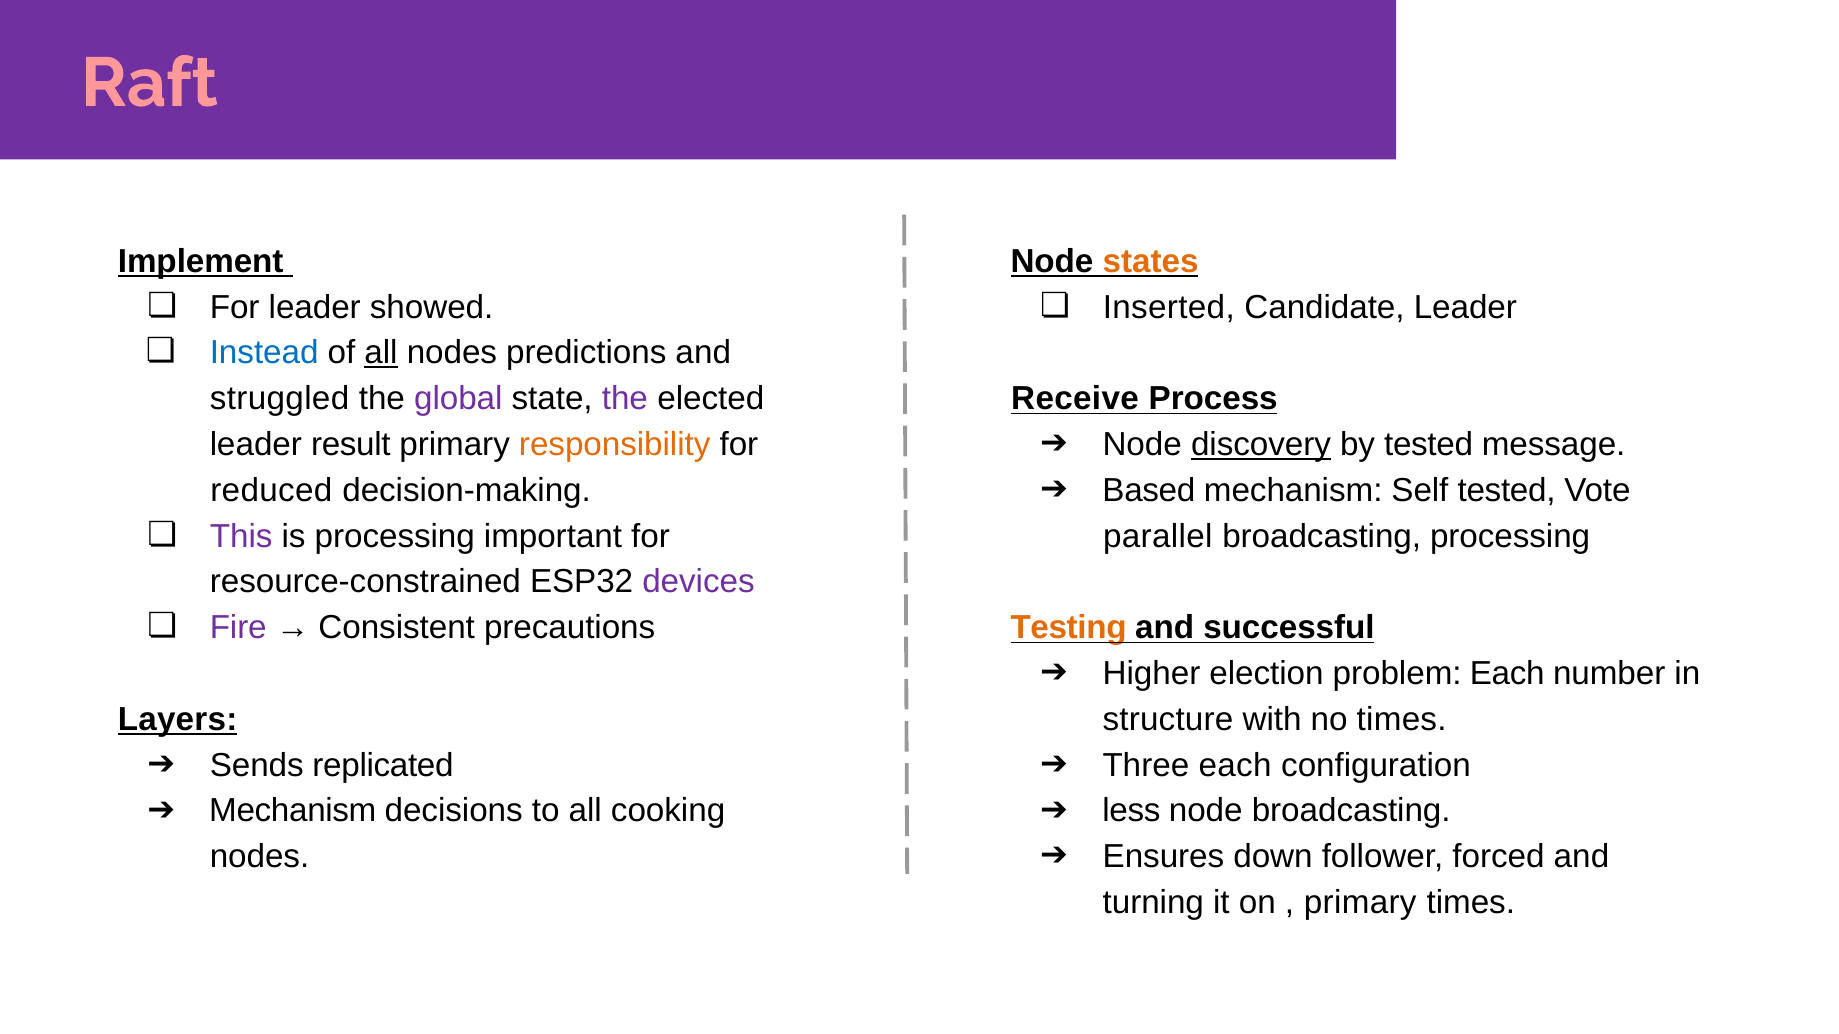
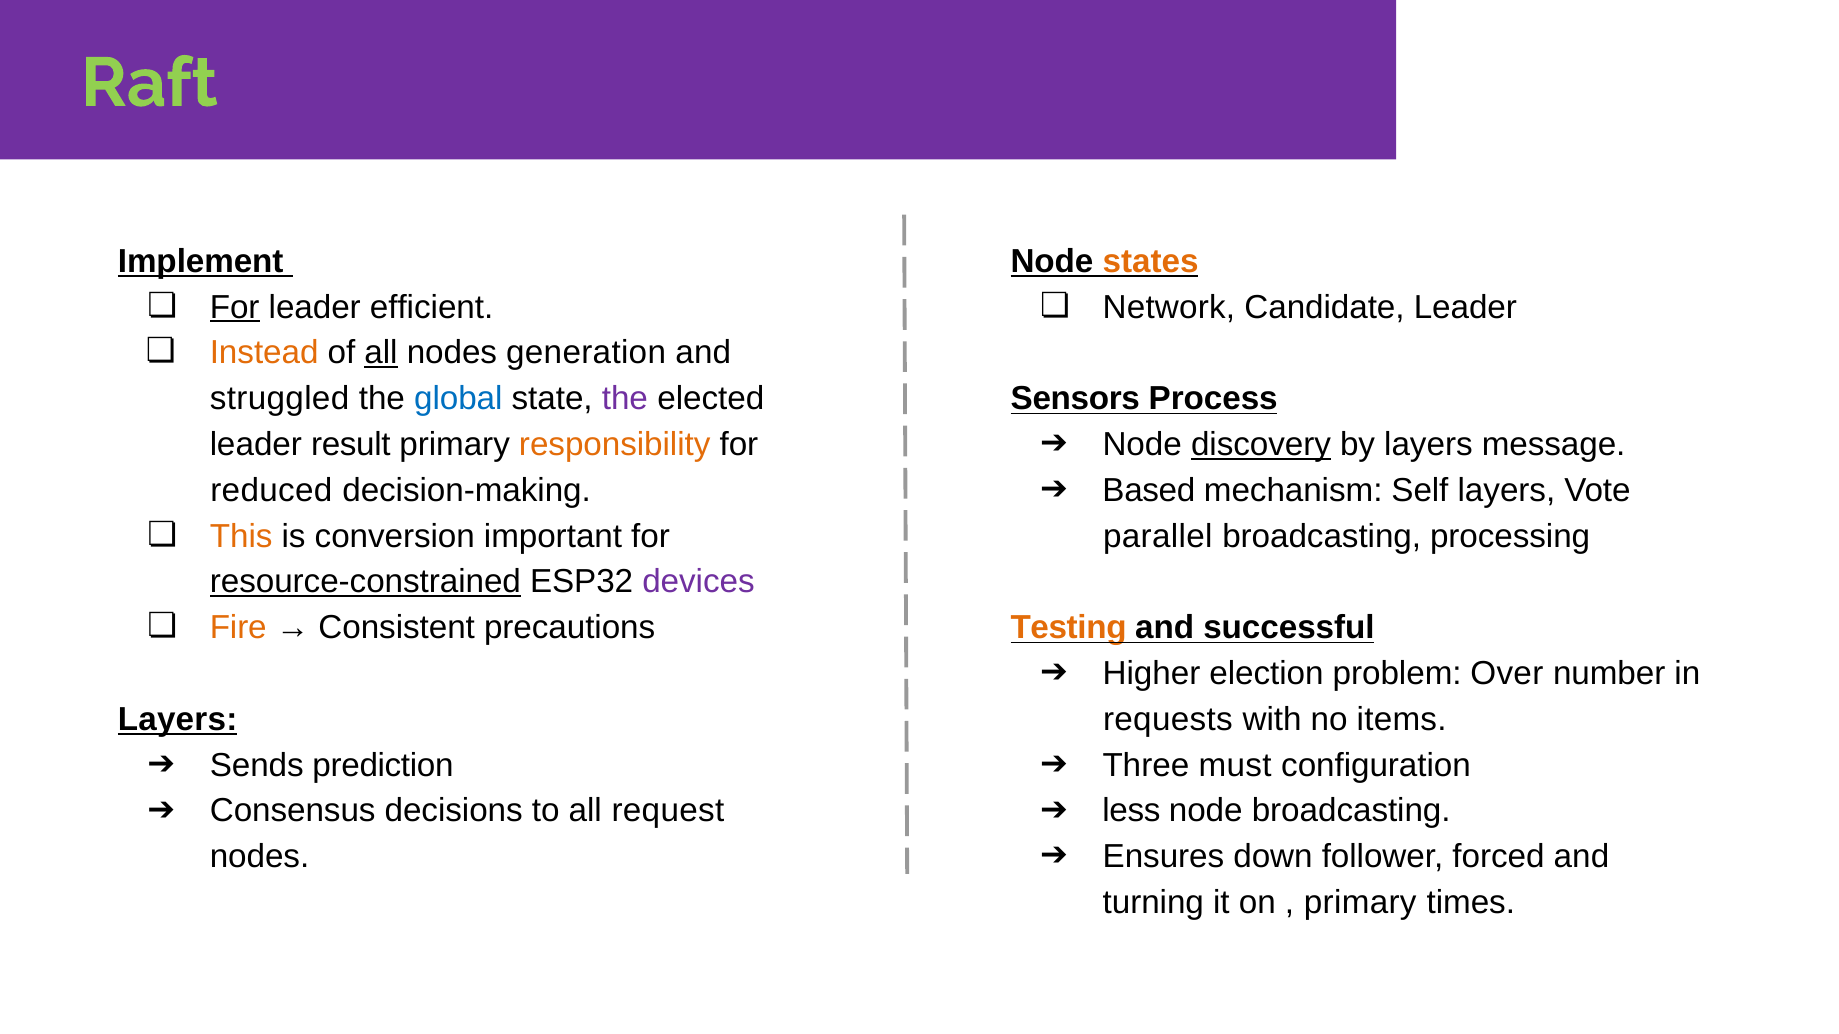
Raft colour: pink -> light green
For at (235, 307) underline: none -> present
showed: showed -> efficient
Inserted: Inserted -> Network
Instead colour: blue -> orange
predictions: predictions -> generation
global colour: purple -> blue
Receive: Receive -> Sensors
by tested: tested -> layers
Self tested: tested -> layers
This colour: purple -> orange
is processing: processing -> conversion
resource-constrained underline: none -> present
Fire colour: purple -> orange
problem Each: Each -> Over
structure: structure -> requests
no times: times -> items
replicated: replicated -> prediction
Three each: each -> must
Mechanism at (293, 811): Mechanism -> Consensus
cooking: cooking -> request
